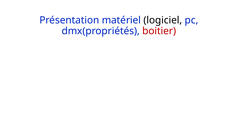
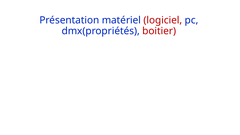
logiciel colour: black -> red
